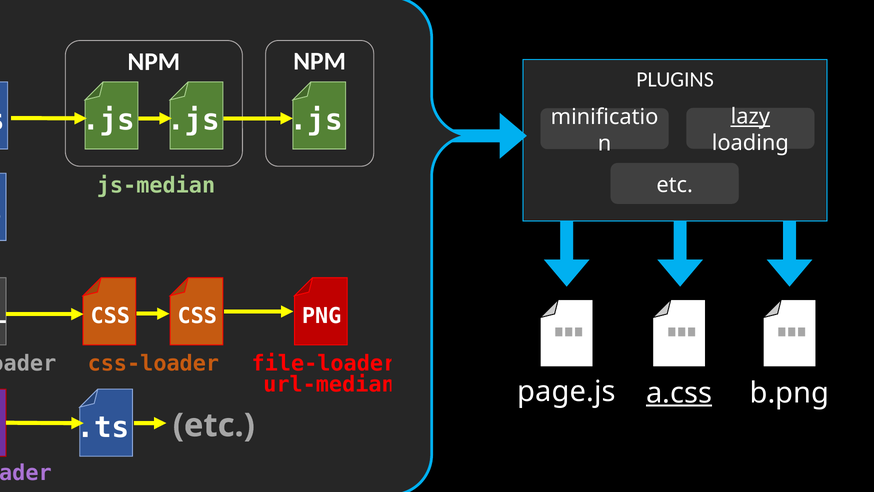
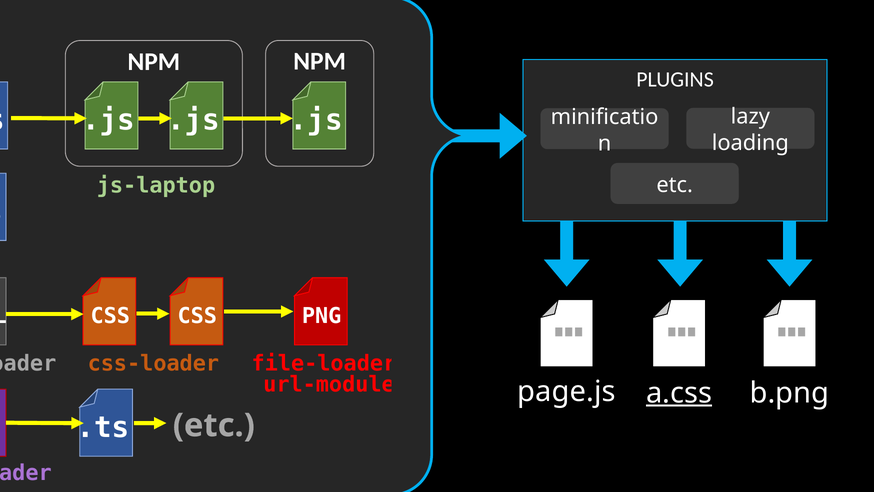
lazy underline: present -> none
js-median: js-median -> js-laptop
url-median: url-median -> url-module
